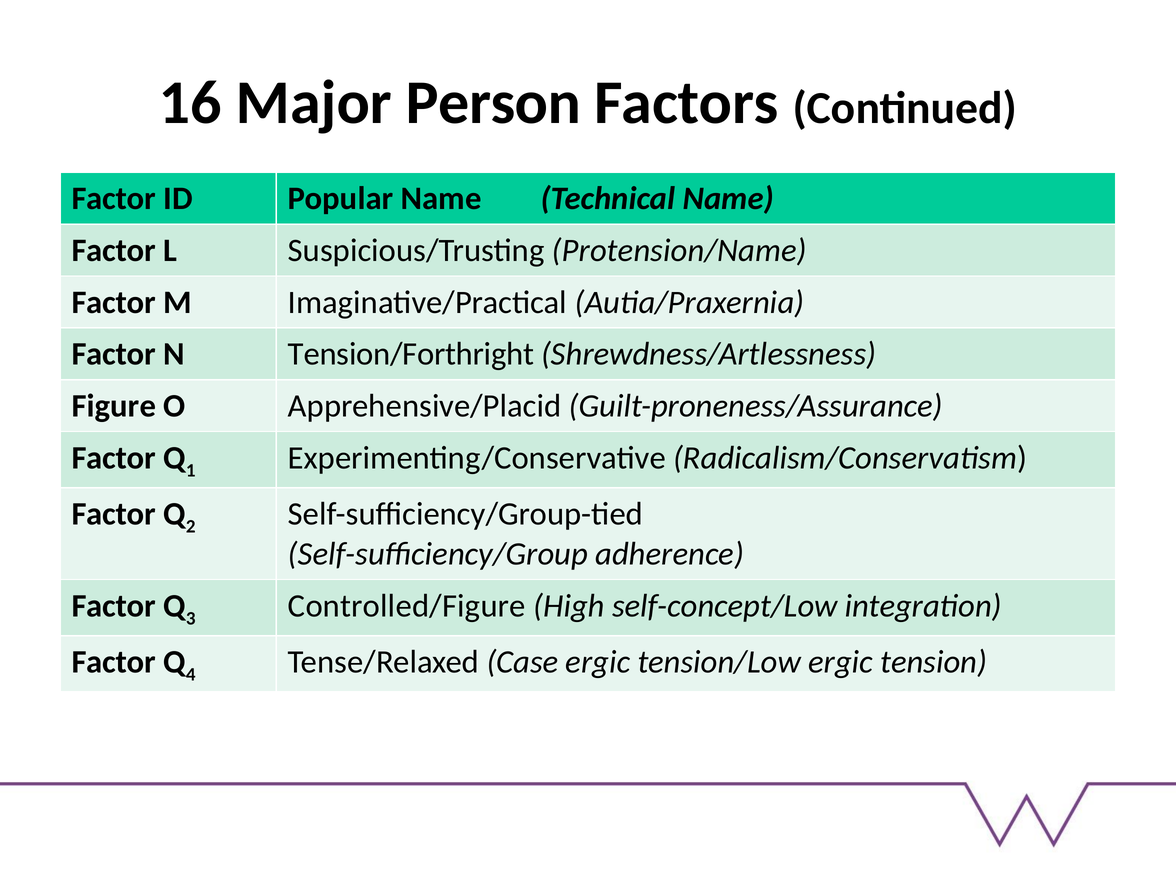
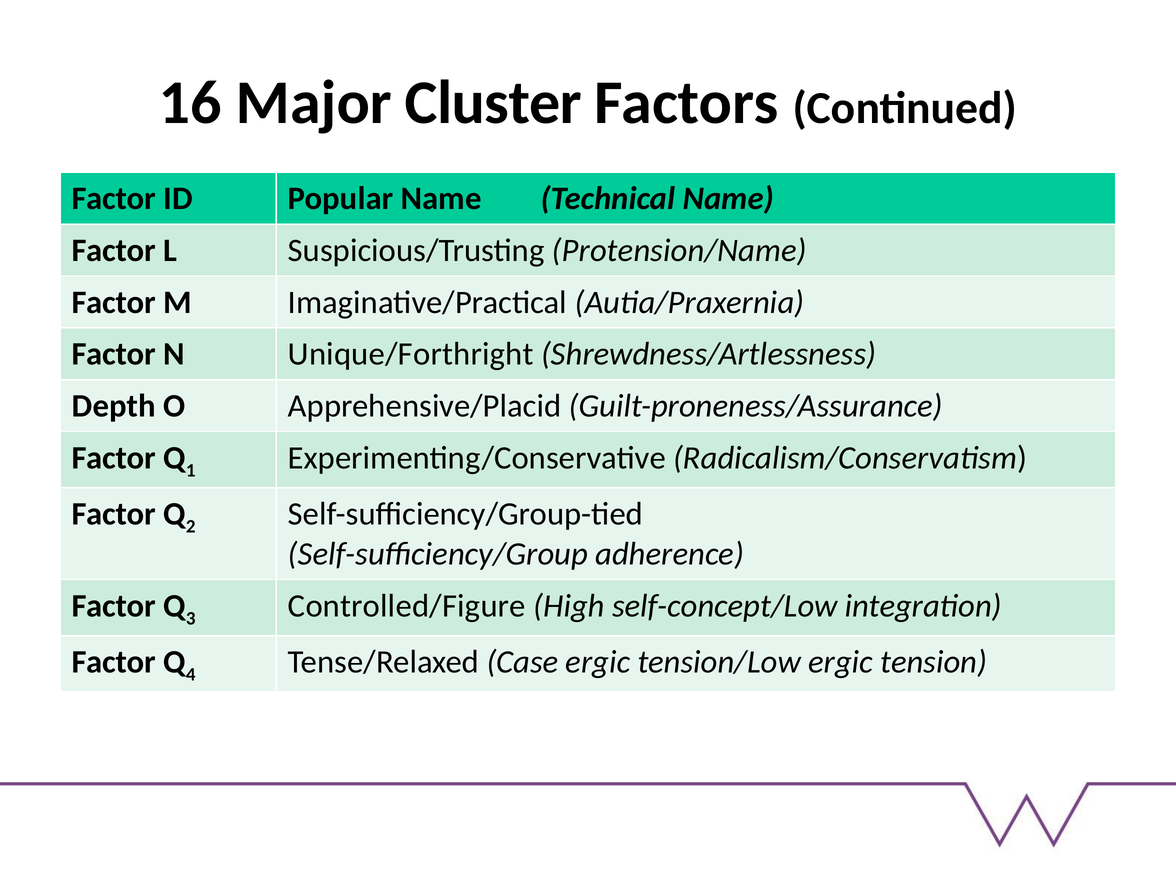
Person: Person -> Cluster
Tension/Forthright: Tension/Forthright -> Unique/Forthright
Figure: Figure -> Depth
